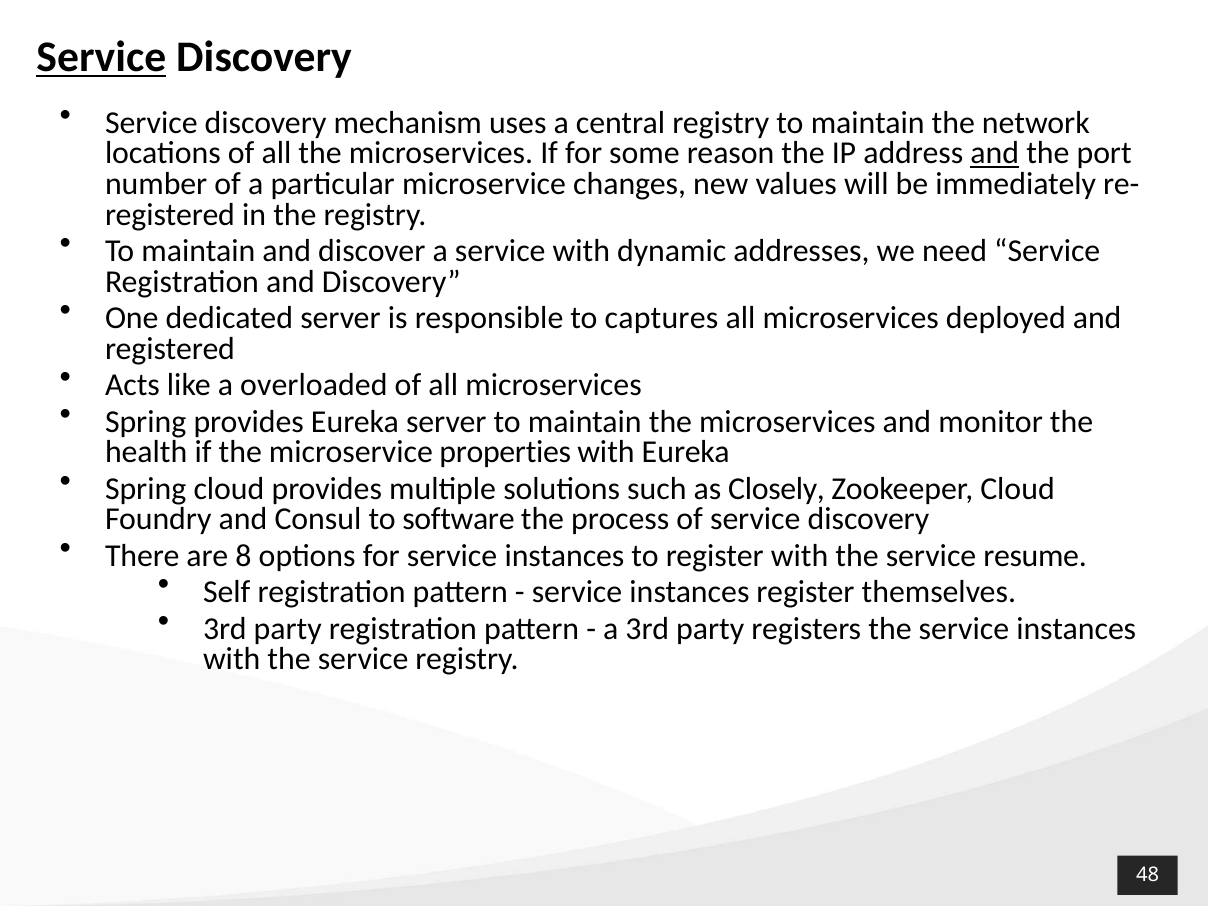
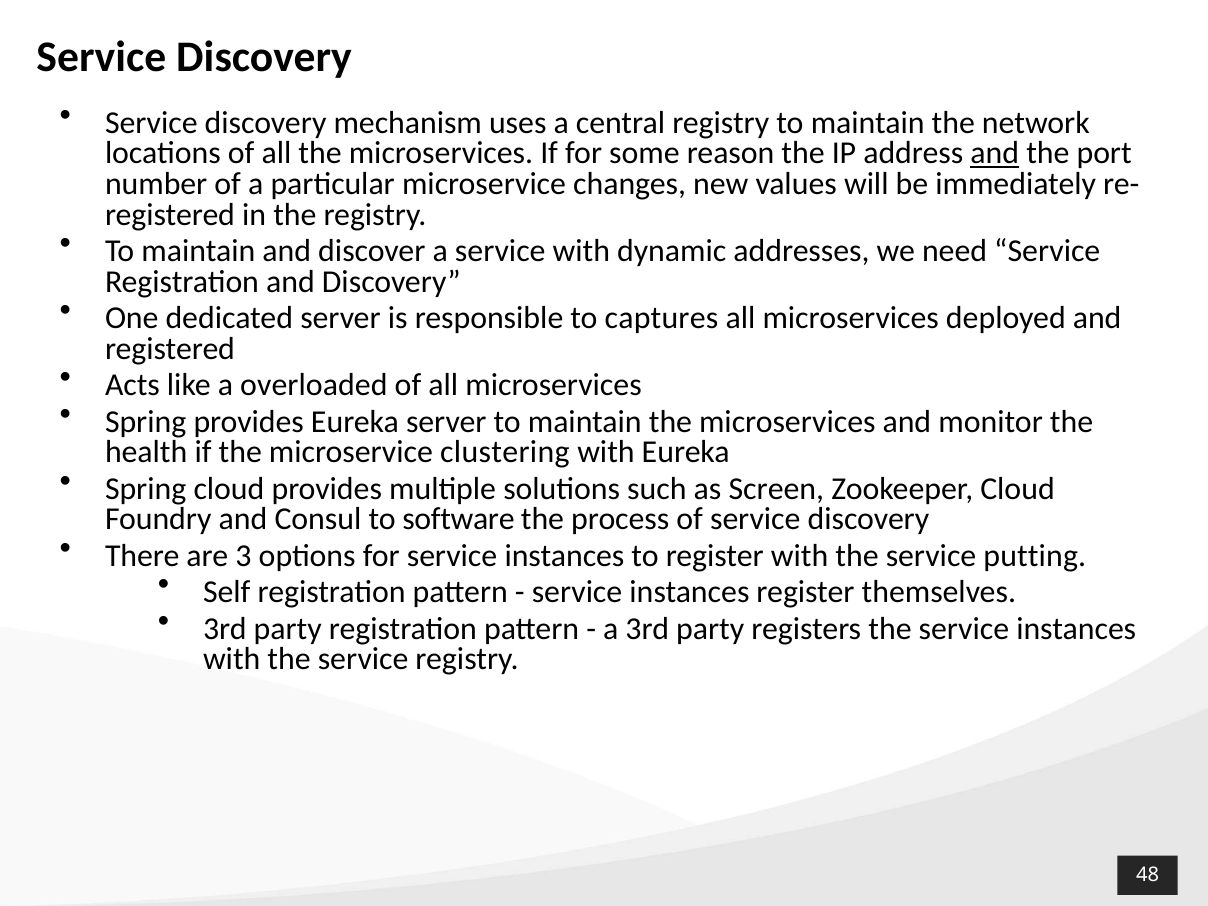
Service at (101, 57) underline: present -> none
properties: properties -> clustering
Closely: Closely -> Screen
8: 8 -> 3
resume: resume -> putting
